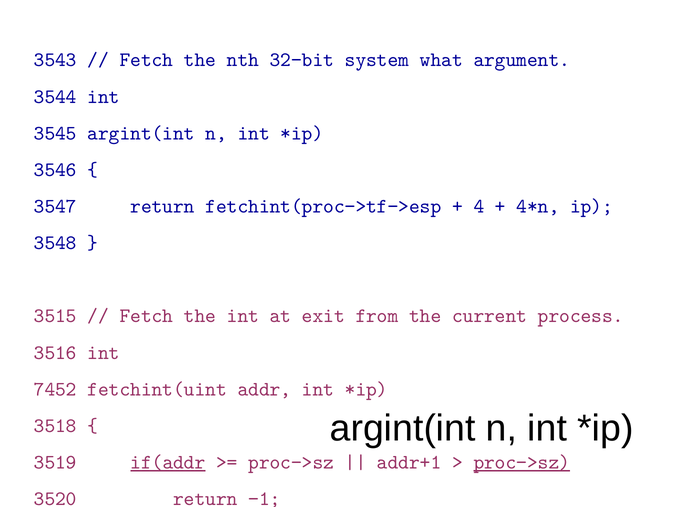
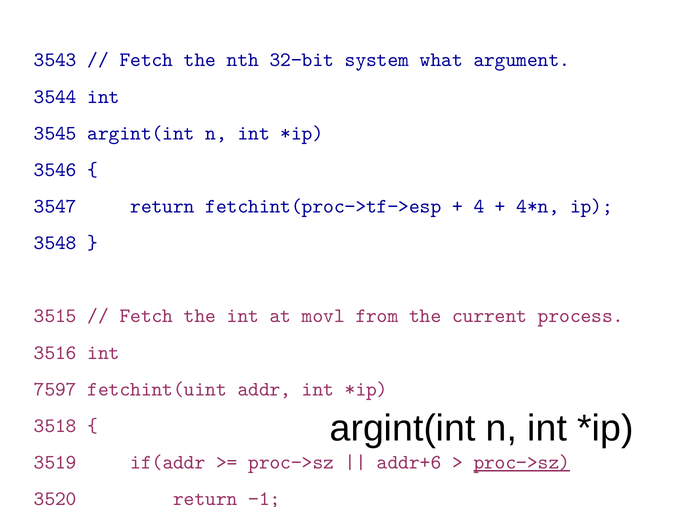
exit: exit -> movl
7452: 7452 -> 7597
if(addr underline: present -> none
addr+1: addr+1 -> addr+6
